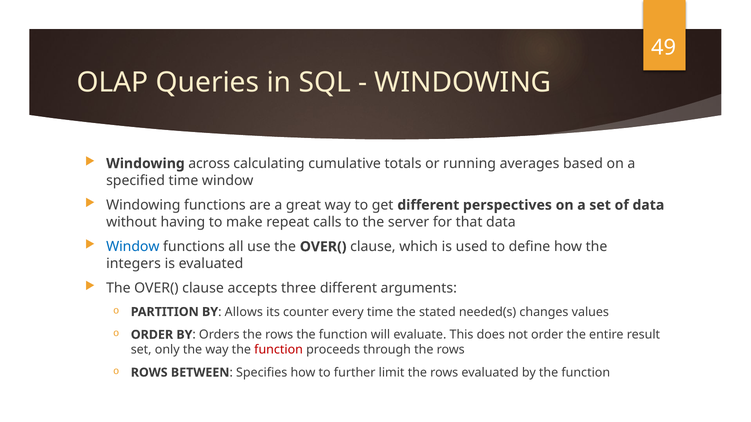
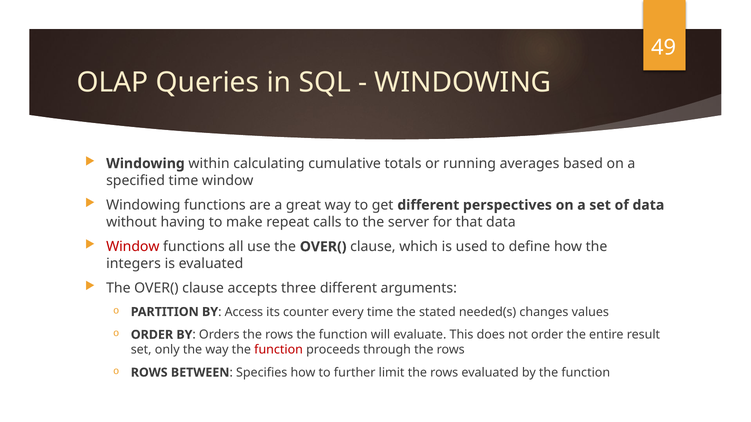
across: across -> within
Window at (133, 247) colour: blue -> red
Allows: Allows -> Access
